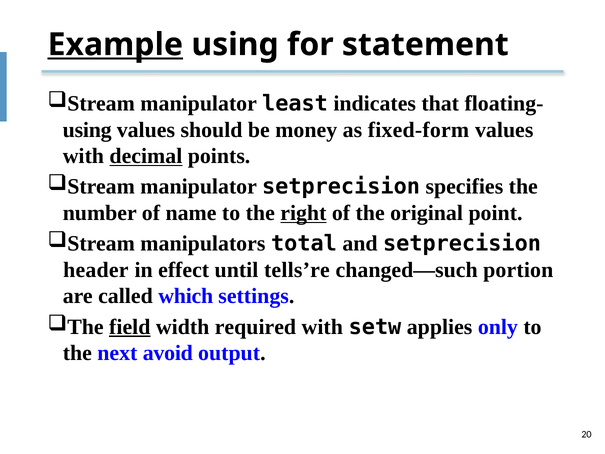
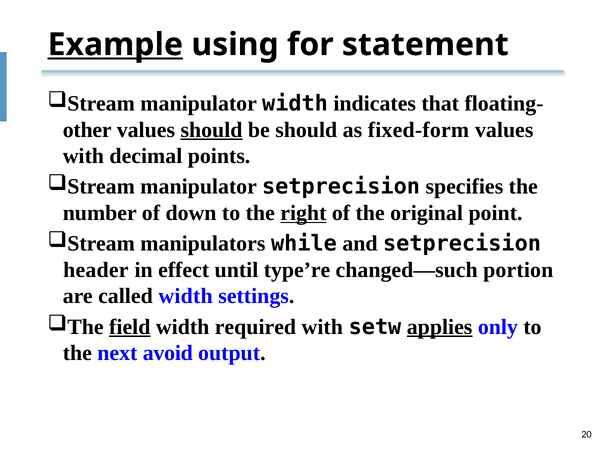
manipulator least: least -> width
using at (87, 130): using -> other
should at (211, 130) underline: none -> present
be money: money -> should
decimal underline: present -> none
name: name -> down
total: total -> while
tells’re: tells’re -> type’re
called which: which -> width
applies underline: none -> present
